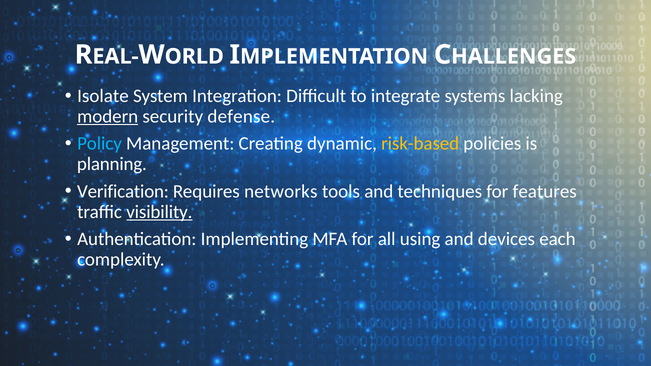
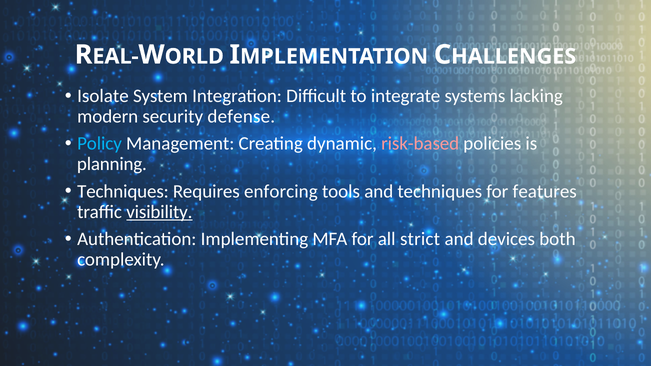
modern underline: present -> none
risk-based colour: yellow -> pink
Verification at (123, 191): Verification -> Techniques
networks: networks -> enforcing
using: using -> strict
each: each -> both
